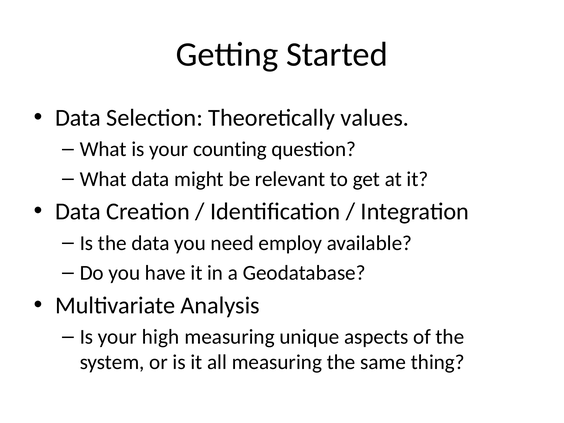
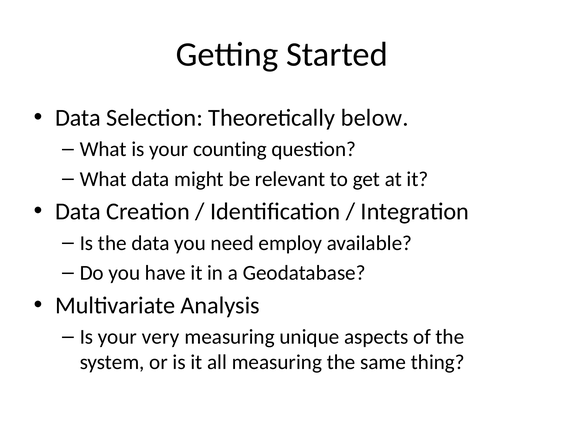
values: values -> below
high: high -> very
